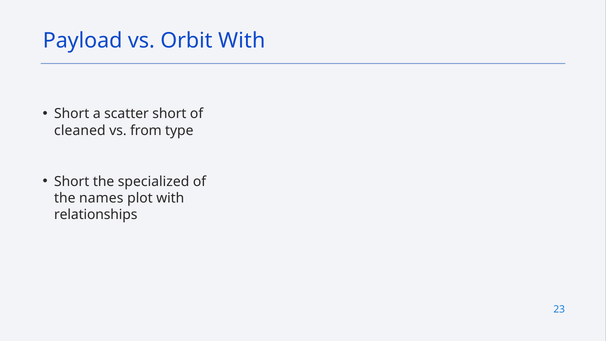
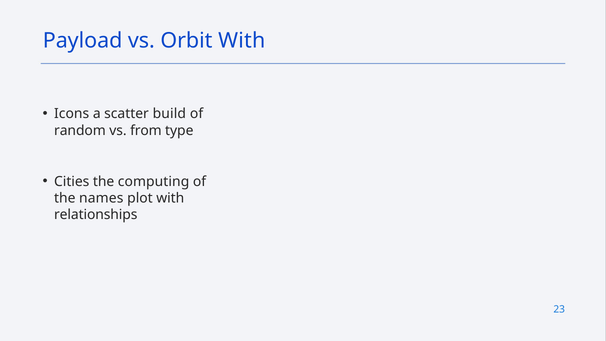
Short at (72, 114): Short -> Icons
scatter short: short -> build
cleaned: cleaned -> random
Short at (72, 181): Short -> Cities
specialized: specialized -> computing
